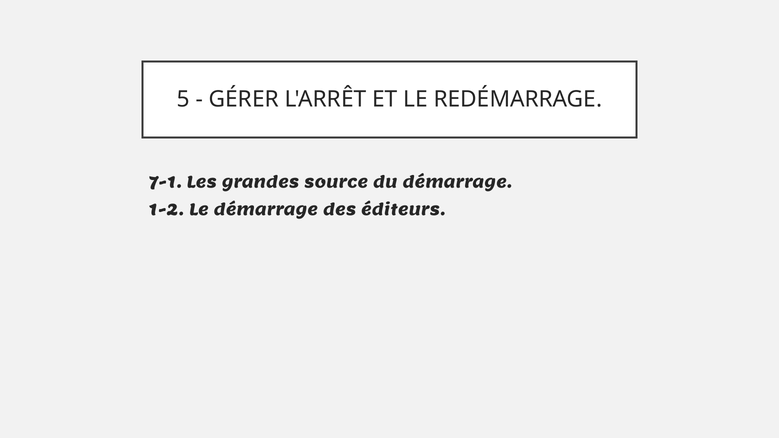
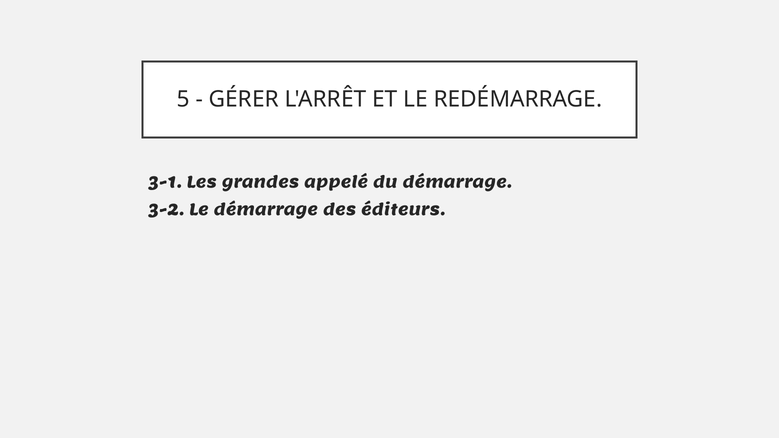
7-1: 7-1 -> 3-1
source: source -> appelé
1-2: 1-2 -> 3-2
